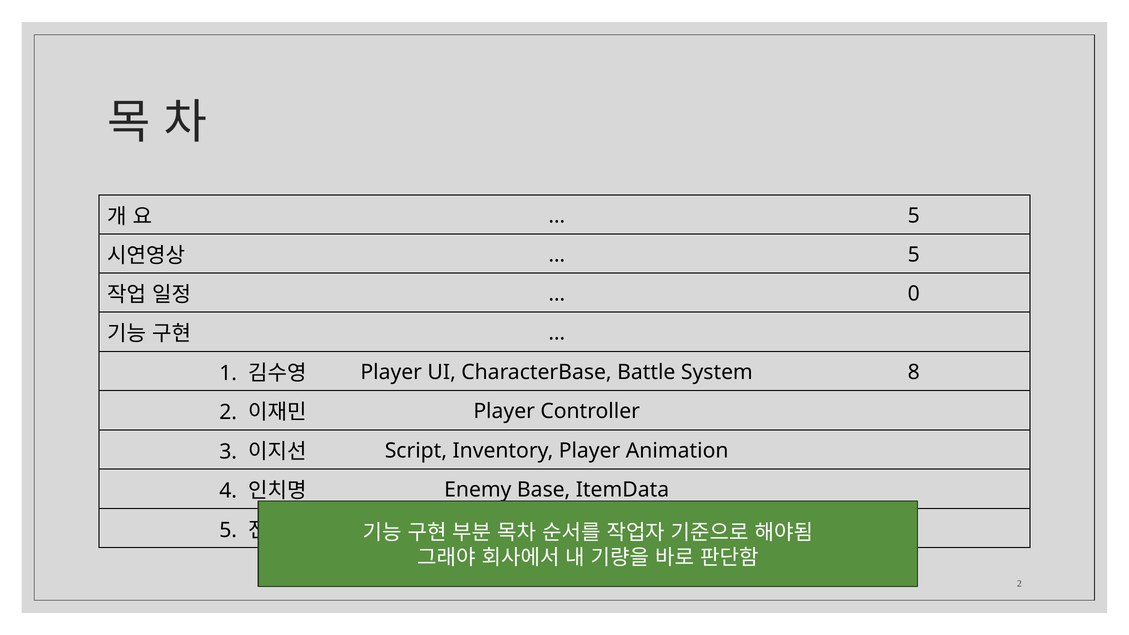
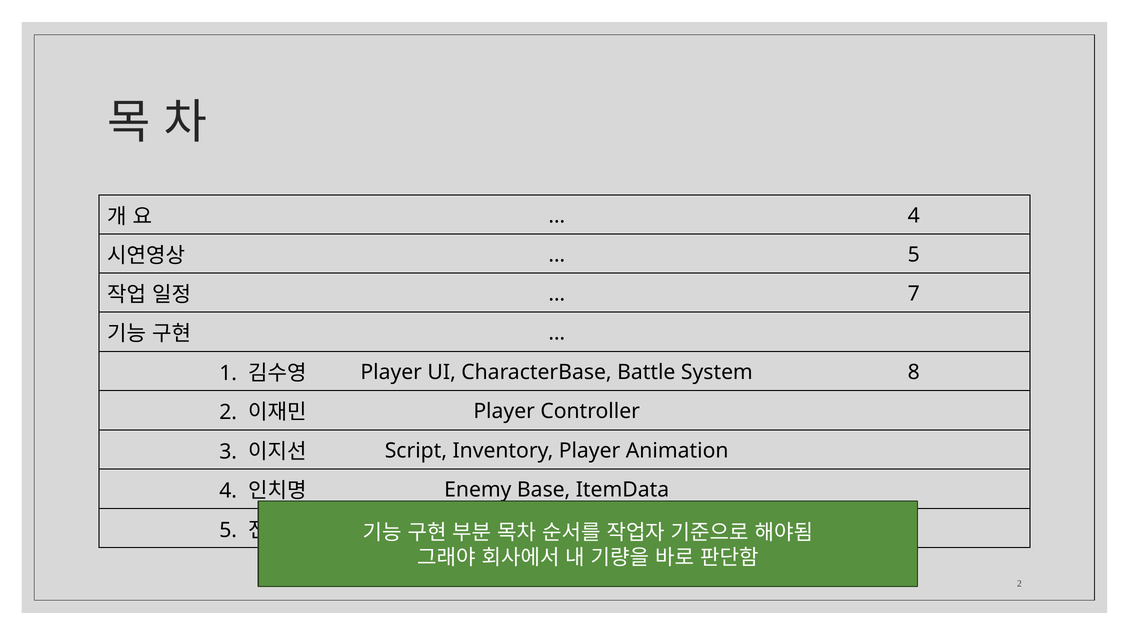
5 at (914, 216): 5 -> 4
0: 0 -> 7
